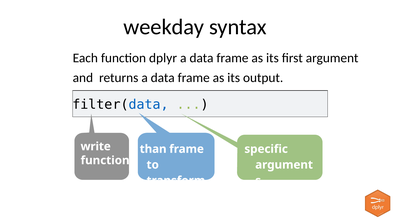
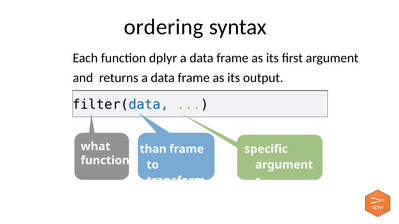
weekday: weekday -> ordering
write: write -> what
